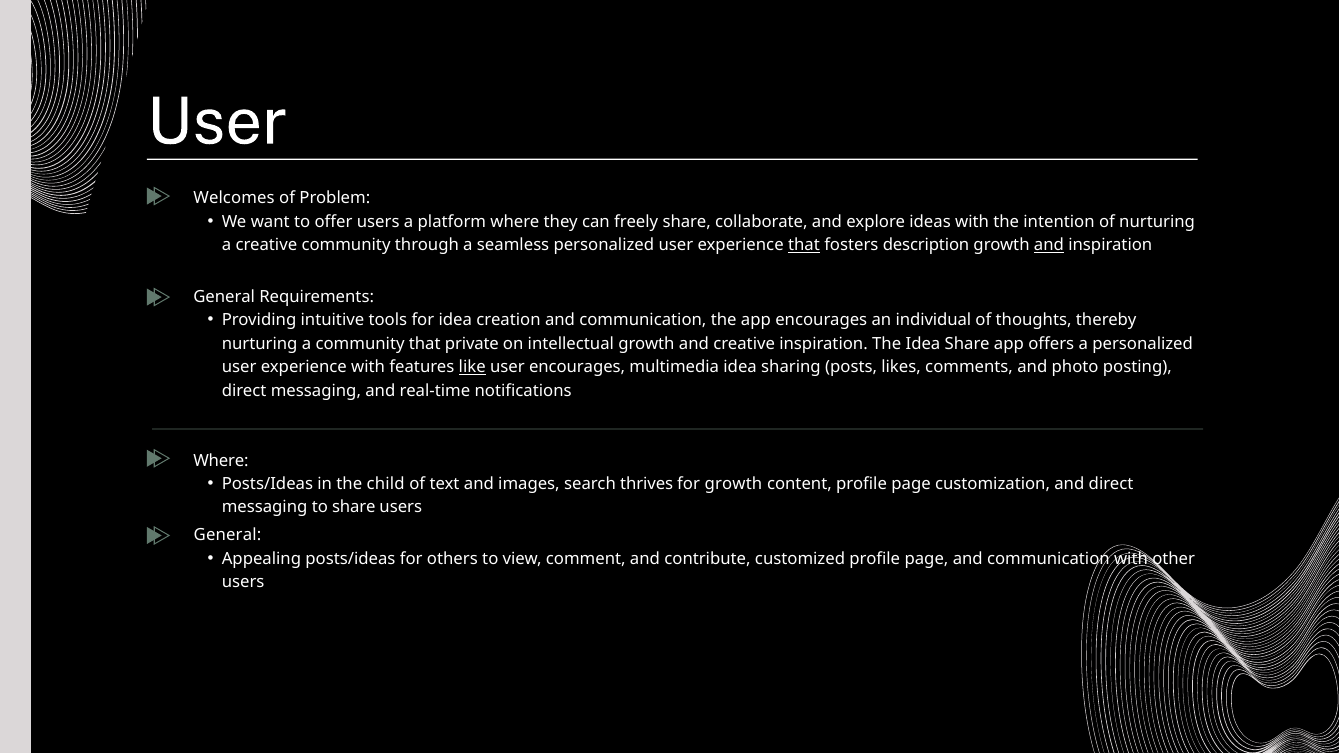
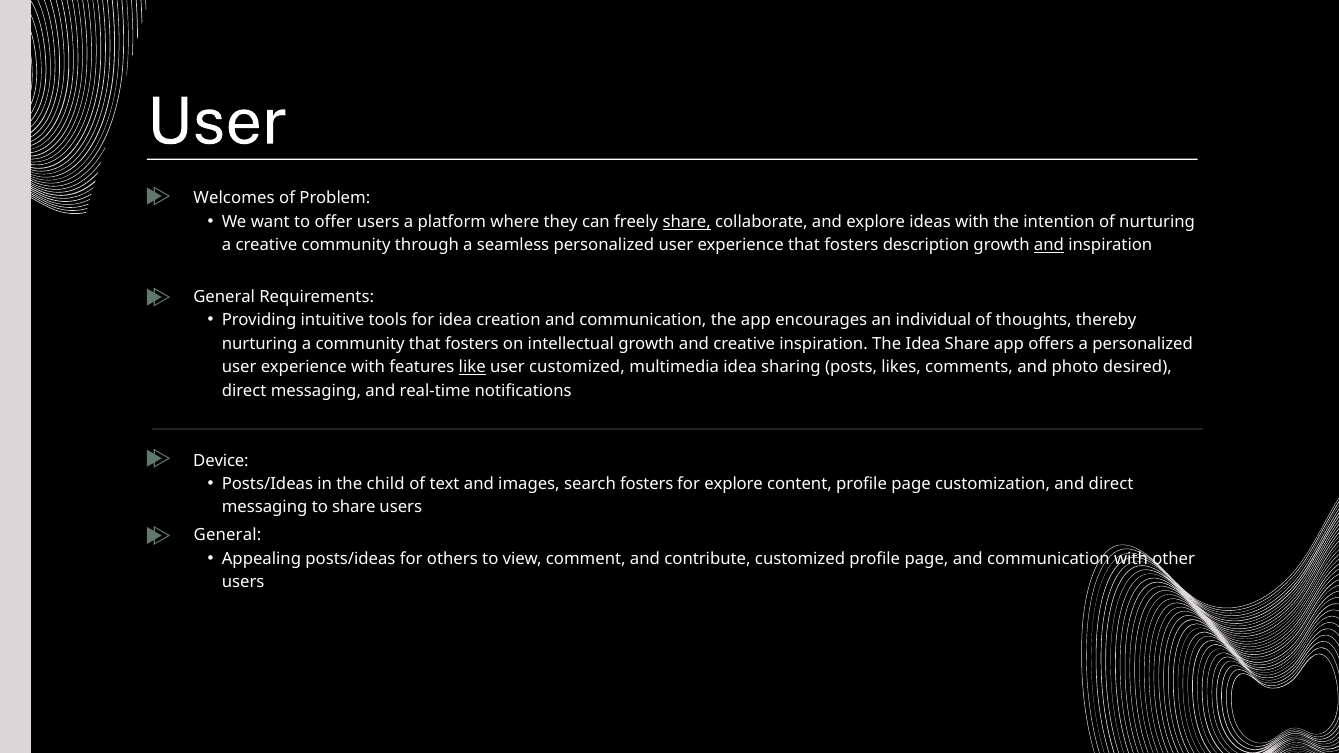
share at (687, 222) underline: none -> present
that at (804, 245) underline: present -> none
community that private: private -> fosters
user encourages: encourages -> customized
posting: posting -> desired
Where at (221, 461): Where -> Device
search thrives: thrives -> fosters
for growth: growth -> explore
